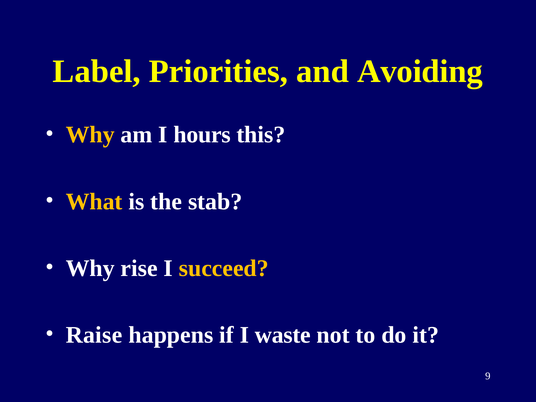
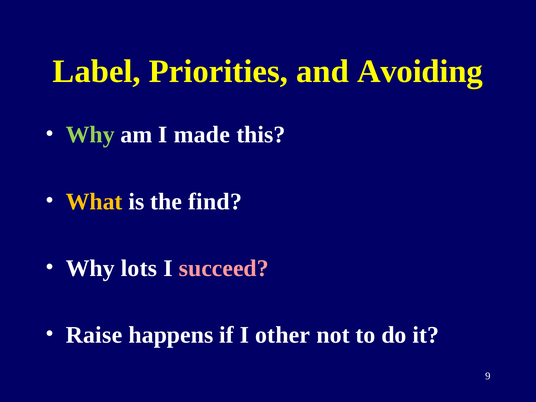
Why at (90, 135) colour: yellow -> light green
hours: hours -> made
stab: stab -> find
rise: rise -> lots
succeed colour: yellow -> pink
waste: waste -> other
